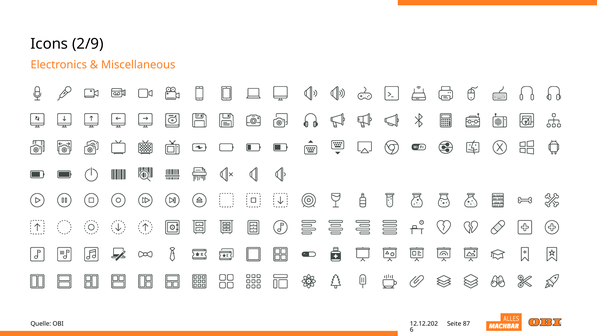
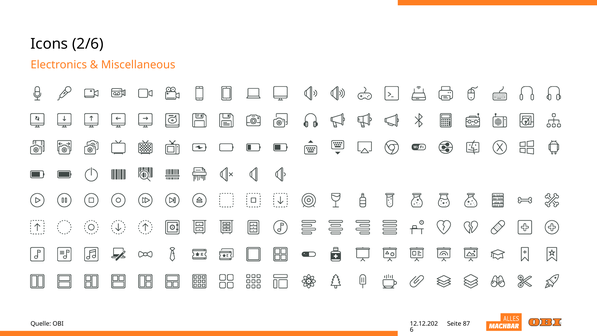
2/9: 2/9 -> 2/6
